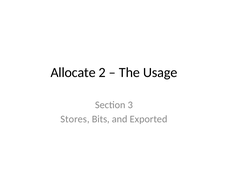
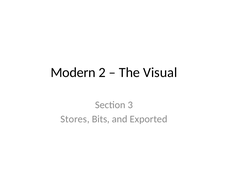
Allocate: Allocate -> Modern
Usage: Usage -> Visual
